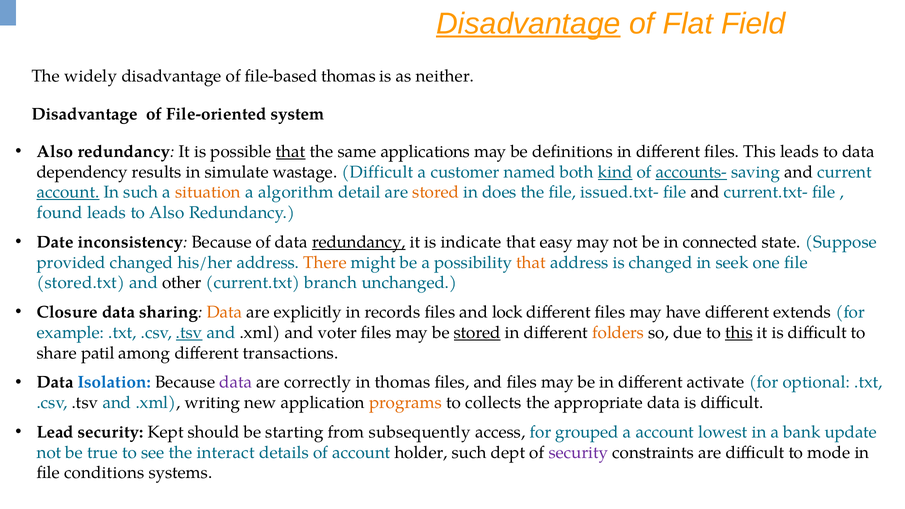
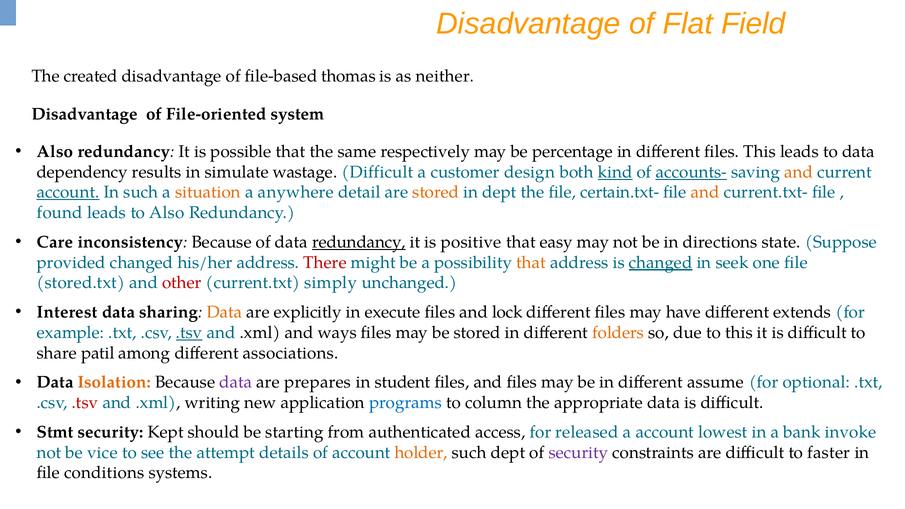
Disadvantage at (528, 24) underline: present -> none
widely: widely -> created
that at (291, 152) underline: present -> none
applications: applications -> respectively
definitions: definitions -> percentage
named: named -> design
and at (799, 172) colour: black -> orange
algorithm: algorithm -> anywhere
in does: does -> dept
issued.txt-: issued.txt- -> certain.txt-
and at (705, 192) colour: black -> orange
Date: Date -> Care
indicate: indicate -> positive
connected: connected -> directions
There colour: orange -> red
changed at (661, 262) underline: none -> present
other colour: black -> red
branch: branch -> simply
Closure: Closure -> Interest
records: records -> execute
voter: voter -> ways
stored at (477, 333) underline: present -> none
this at (739, 333) underline: present -> none
transactions: transactions -> associations
Isolation colour: blue -> orange
correctly: correctly -> prepares
in thomas: thomas -> student
activate: activate -> assume
.tsv at (85, 403) colour: black -> red
programs colour: orange -> blue
collects: collects -> column
Lead: Lead -> Stmt
subsequently: subsequently -> authenticated
grouped: grouped -> released
update: update -> invoke
true: true -> vice
interact: interact -> attempt
holder colour: black -> orange
mode: mode -> faster
